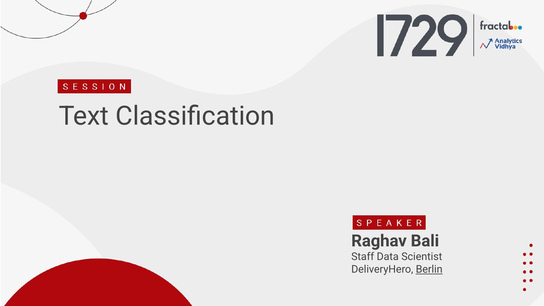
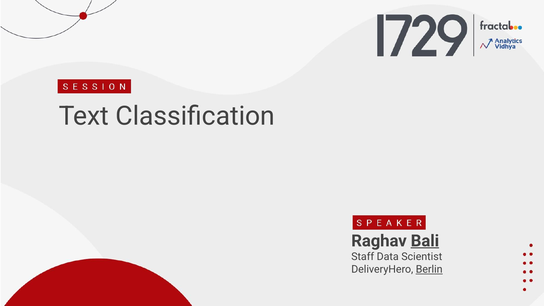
Bali underline: none -> present
